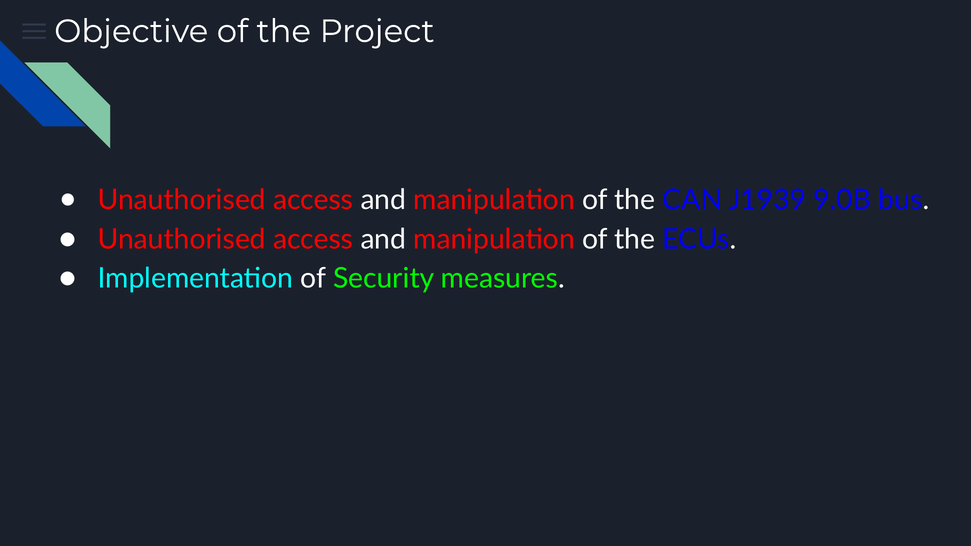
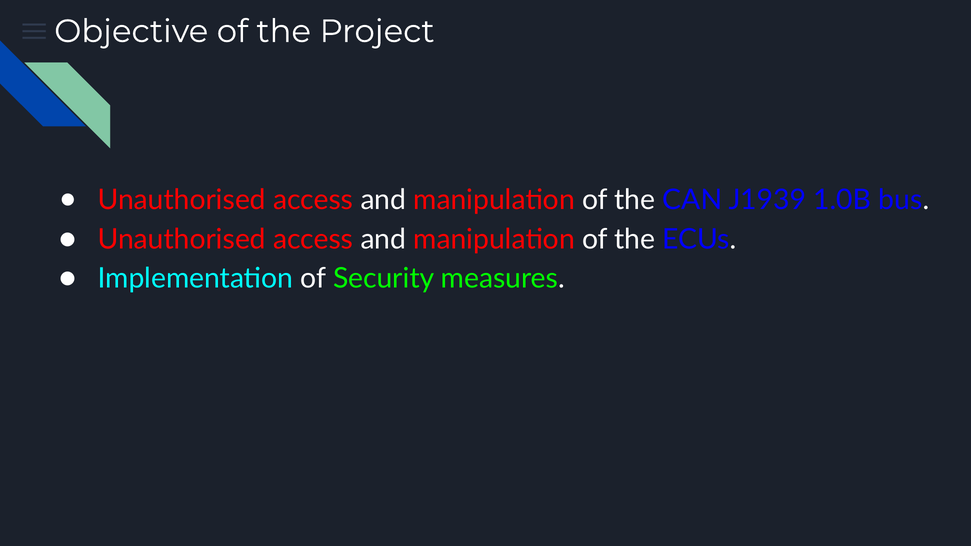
9.0B: 9.0B -> 1.0B
